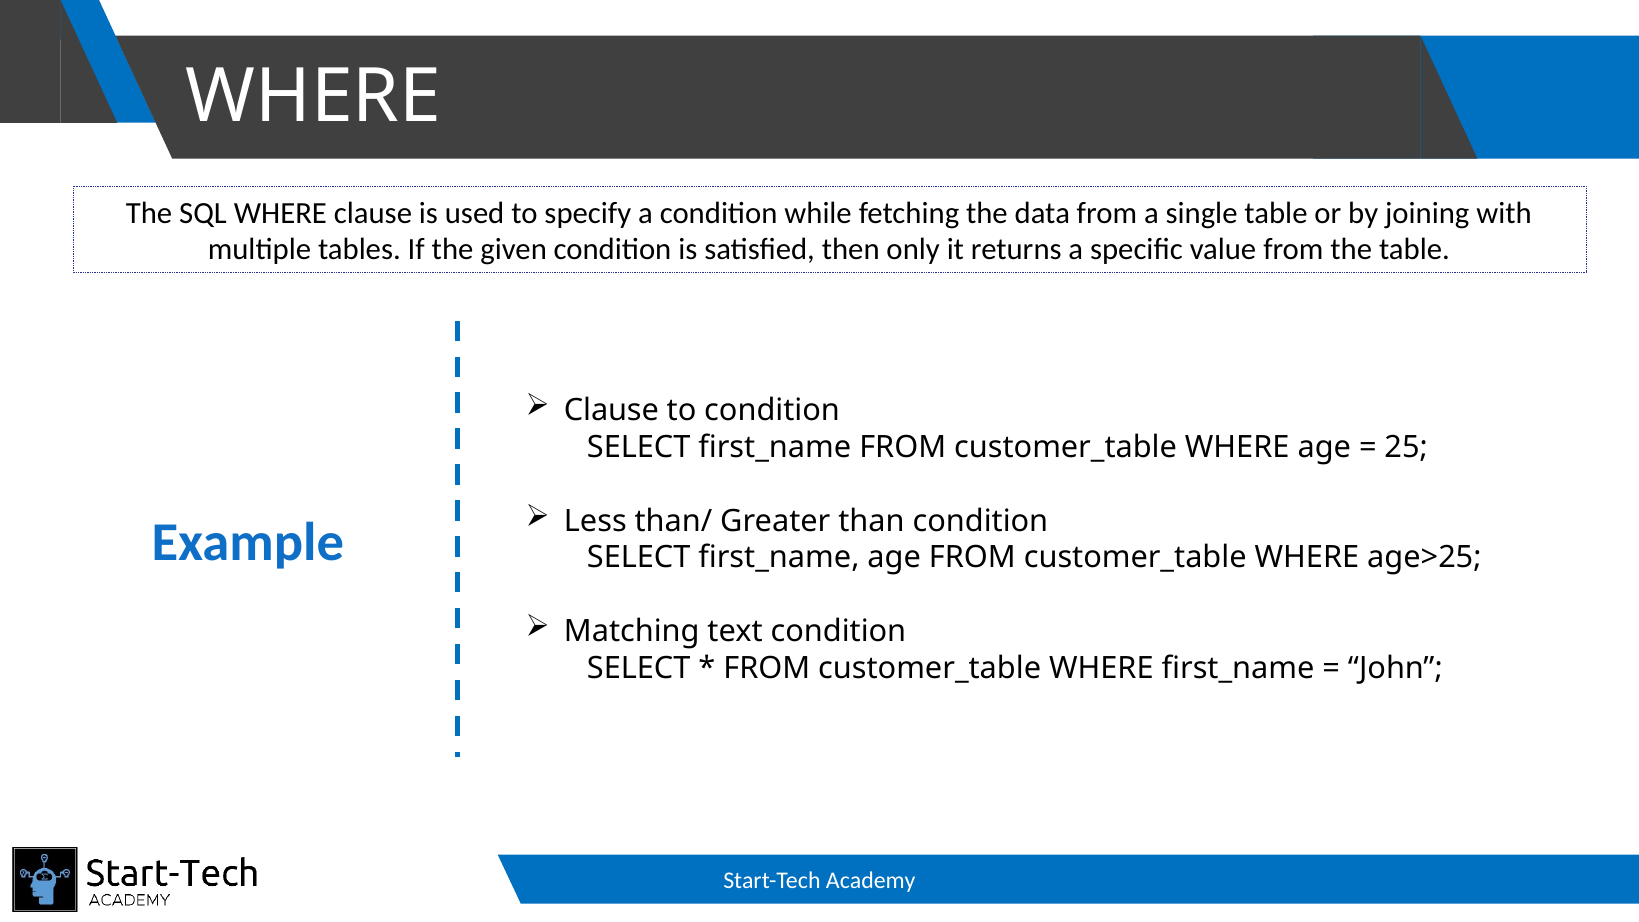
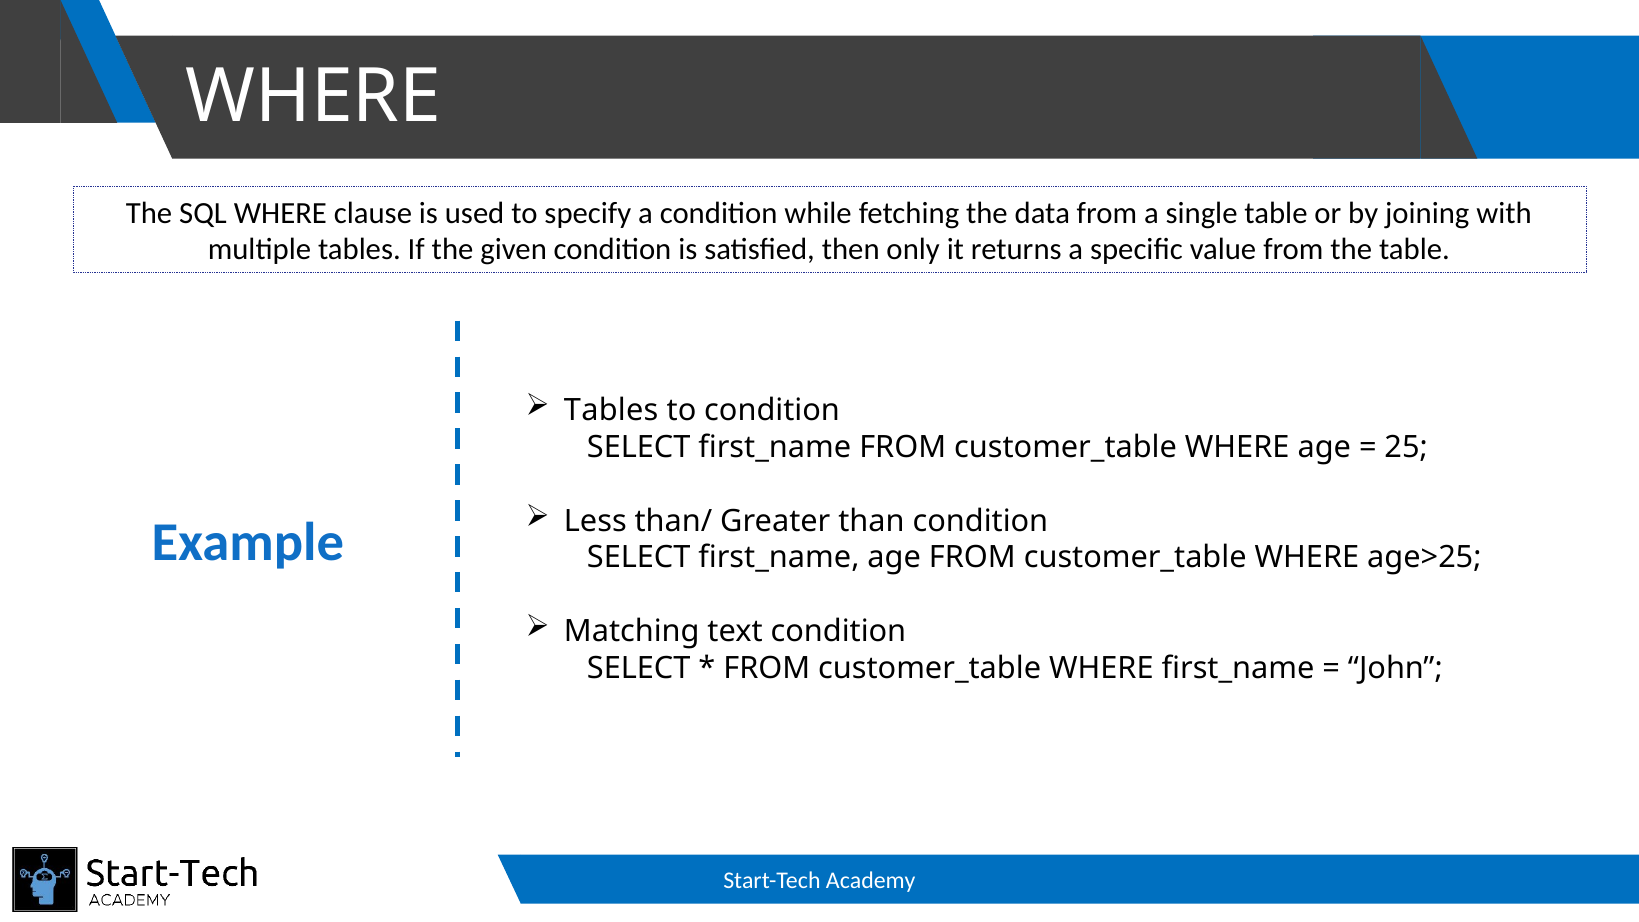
Clause at (611, 410): Clause -> Tables
